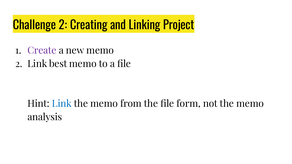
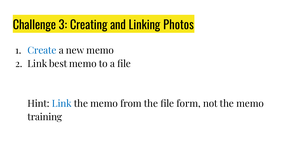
Challenge 2: 2 -> 3
Project: Project -> Photos
Create colour: purple -> blue
analysis: analysis -> training
